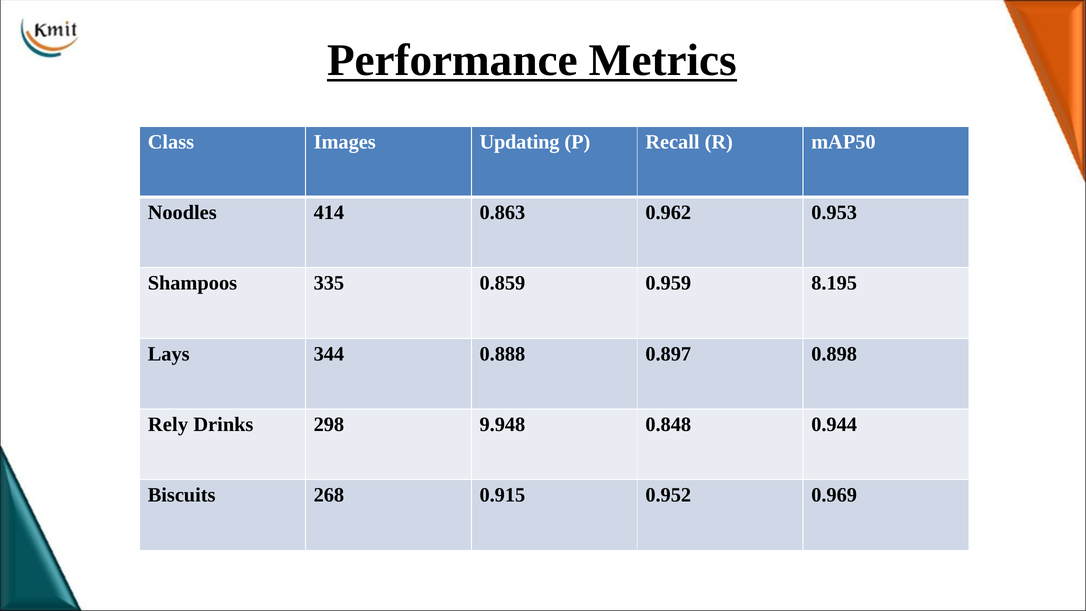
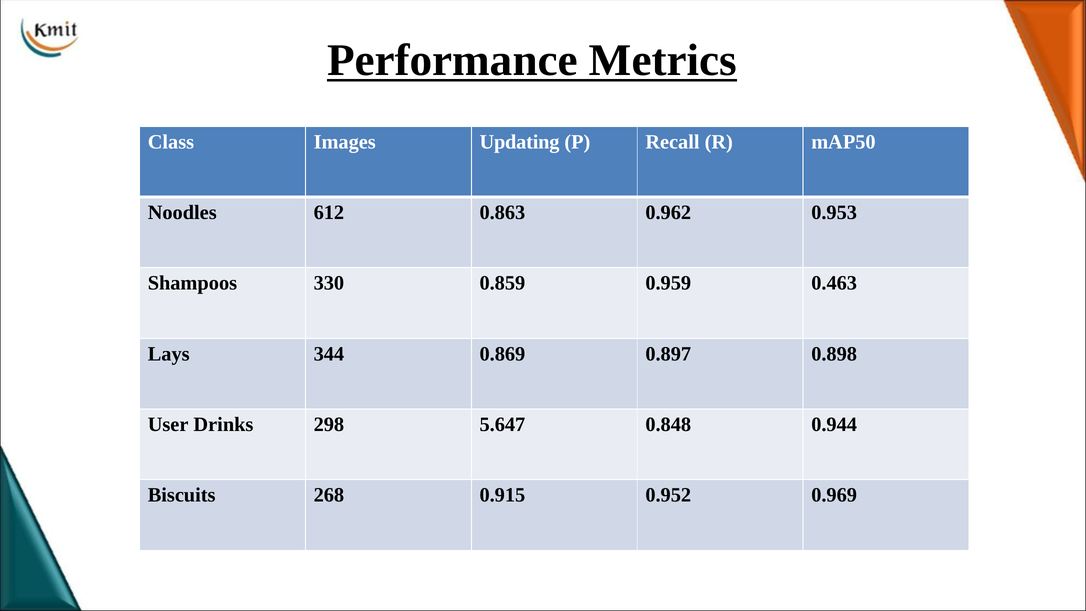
414: 414 -> 612
335: 335 -> 330
8.195: 8.195 -> 0.463
0.888: 0.888 -> 0.869
Rely: Rely -> User
9.948: 9.948 -> 5.647
